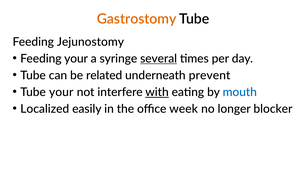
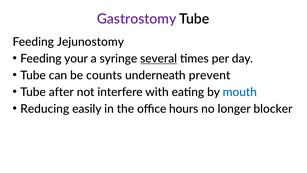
Gastrostomy colour: orange -> purple
related: related -> counts
Tube your: your -> after
with underline: present -> none
Localized: Localized -> Reducing
week: week -> hours
